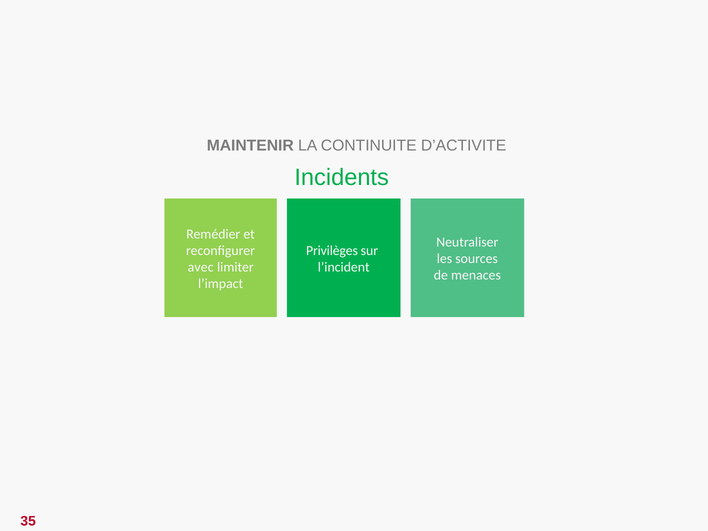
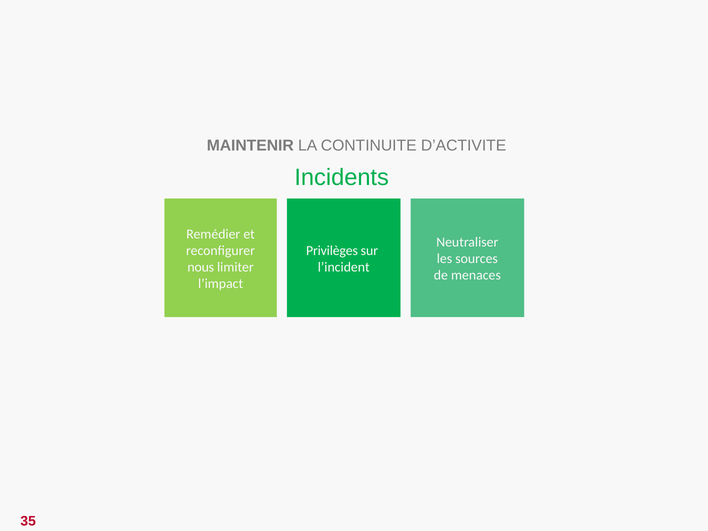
avec: avec -> nous
